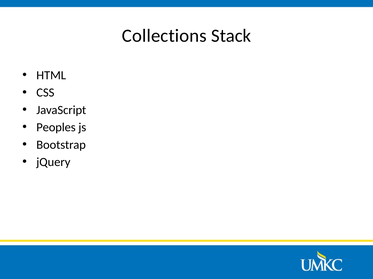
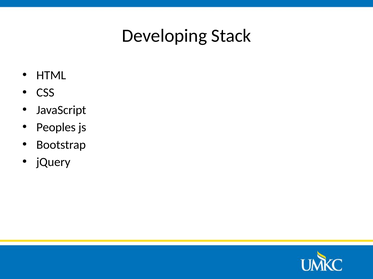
Collections: Collections -> Developing
